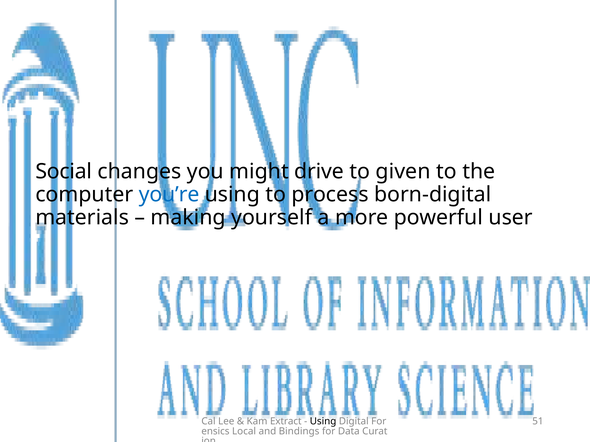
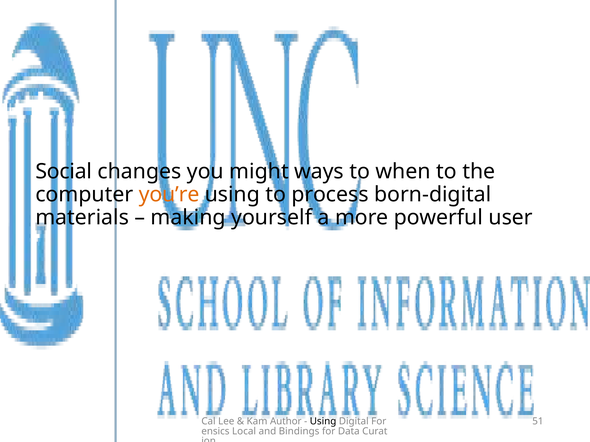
drive: drive -> ways
given: given -> when
you’re colour: blue -> orange
Extract: Extract -> Author
